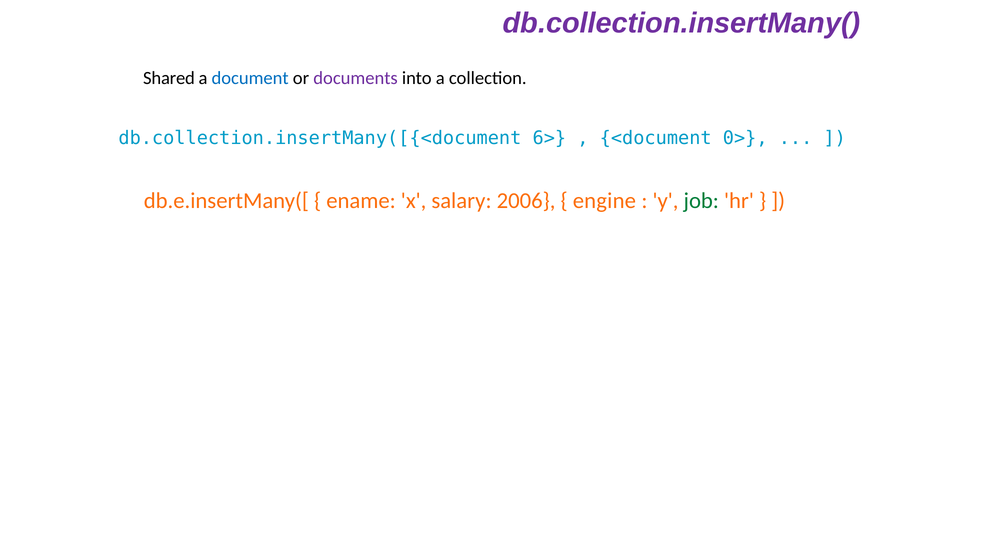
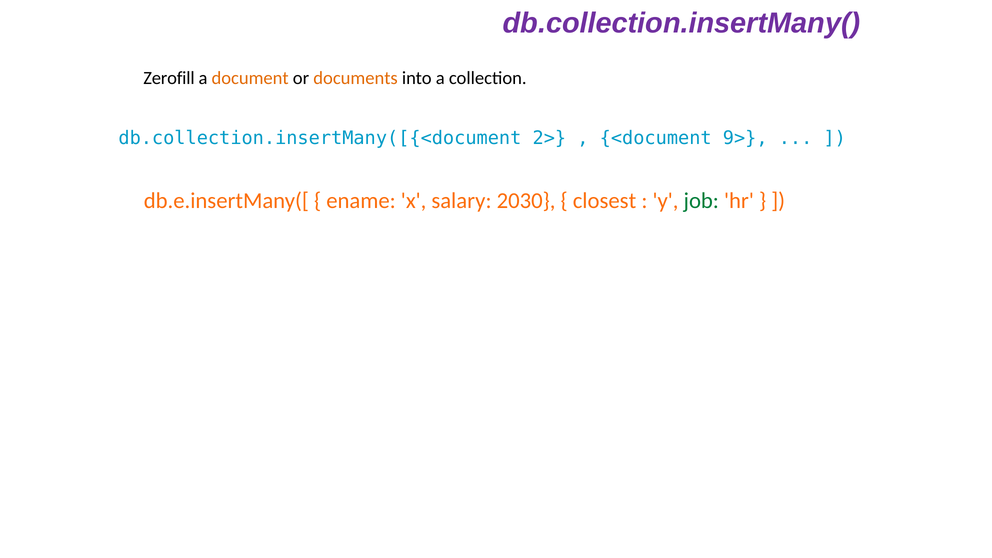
Shared: Shared -> Zerofill
document colour: blue -> orange
documents colour: purple -> orange
6>: 6> -> 2>
0>: 0> -> 9>
2006: 2006 -> 2030
engine: engine -> closest
